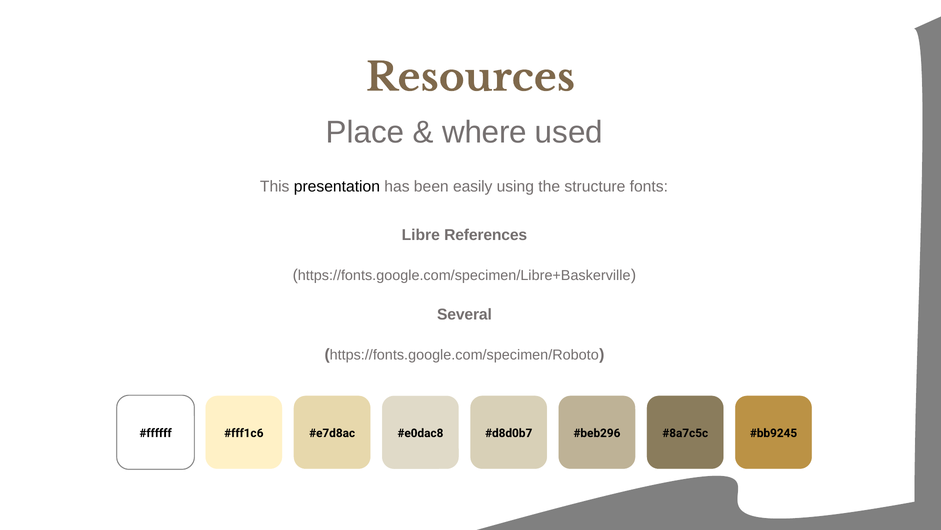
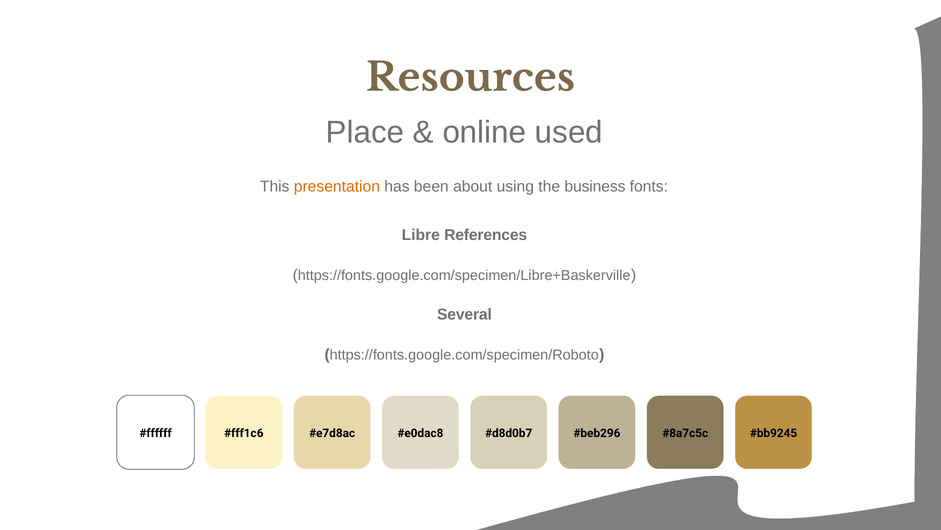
where: where -> online
presentation colour: black -> orange
easily: easily -> about
structure: structure -> business
